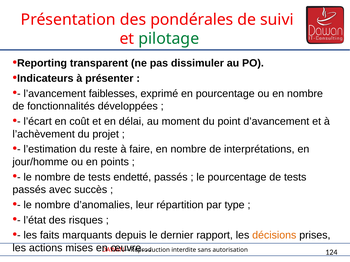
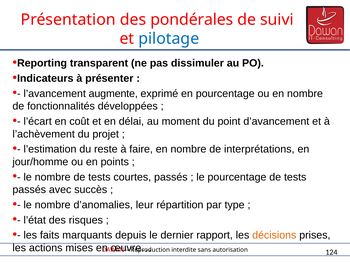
pilotage colour: green -> blue
faiblesses: faiblesses -> augmente
endetté: endetté -> courtes
